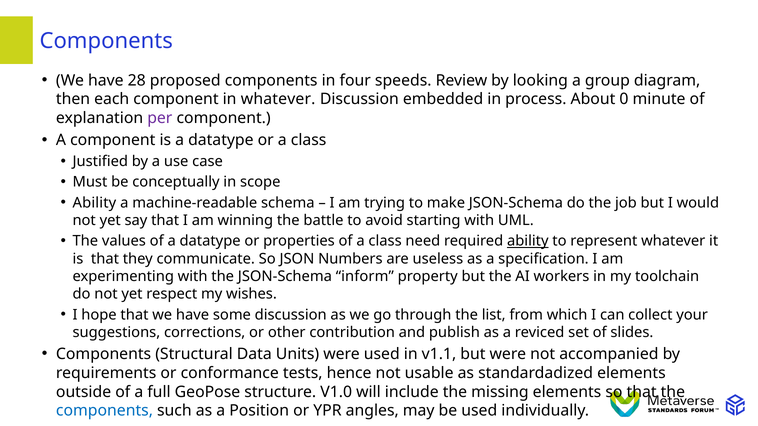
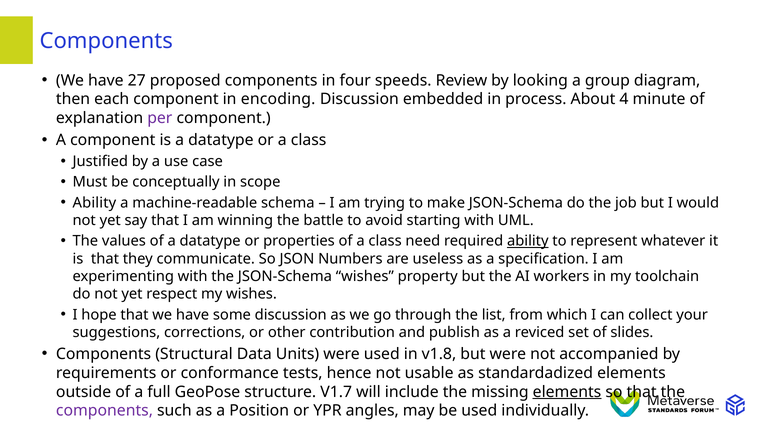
28: 28 -> 27
in whatever: whatever -> encoding
0: 0 -> 4
JSON-Schema inform: inform -> wishes
v1.1: v1.1 -> v1.8
V1.0: V1.0 -> V1.7
elements at (567, 392) underline: none -> present
components at (104, 411) colour: blue -> purple
